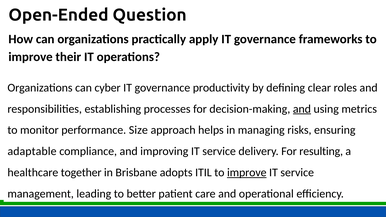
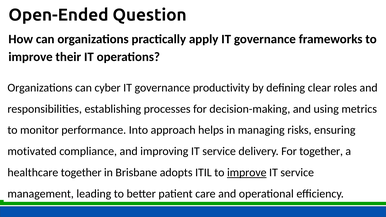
and at (302, 109) underline: present -> none
Size: Size -> Into
adaptable: adaptable -> motivated
For resulting: resulting -> together
